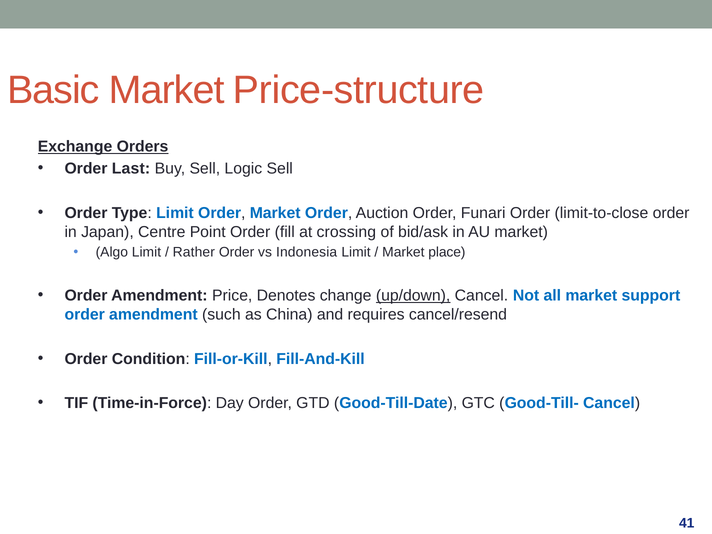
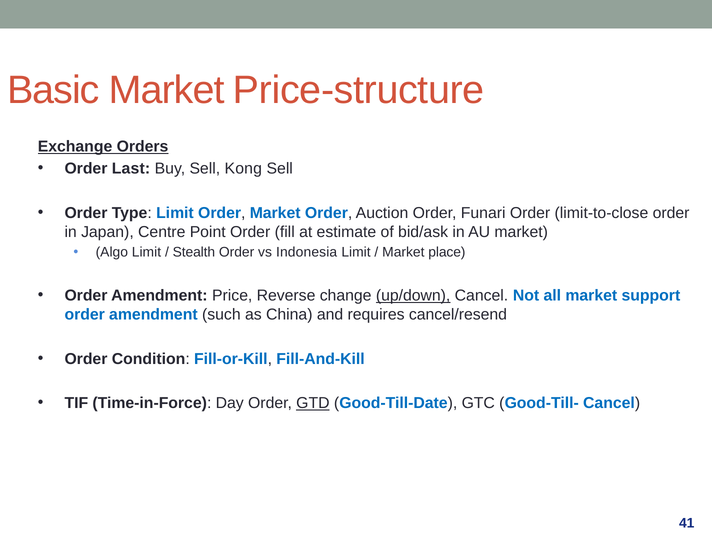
Logic: Logic -> Kong
crossing: crossing -> estimate
Rather: Rather -> Stealth
Denotes: Denotes -> Reverse
GTD underline: none -> present
